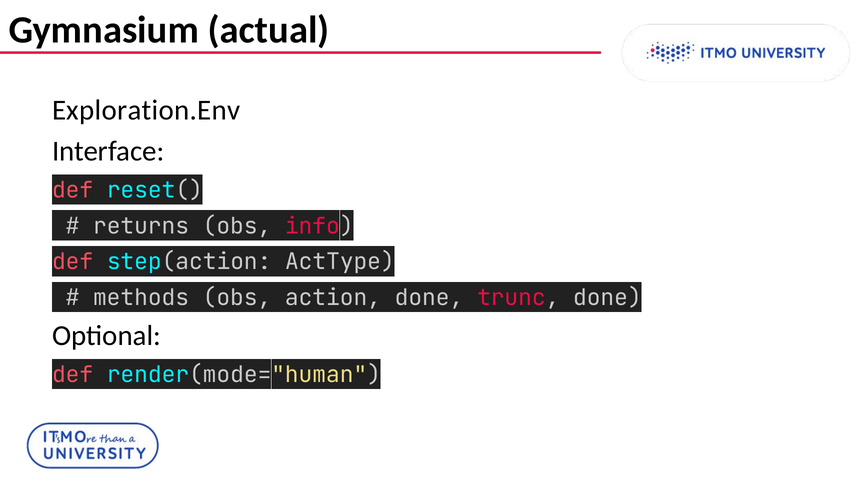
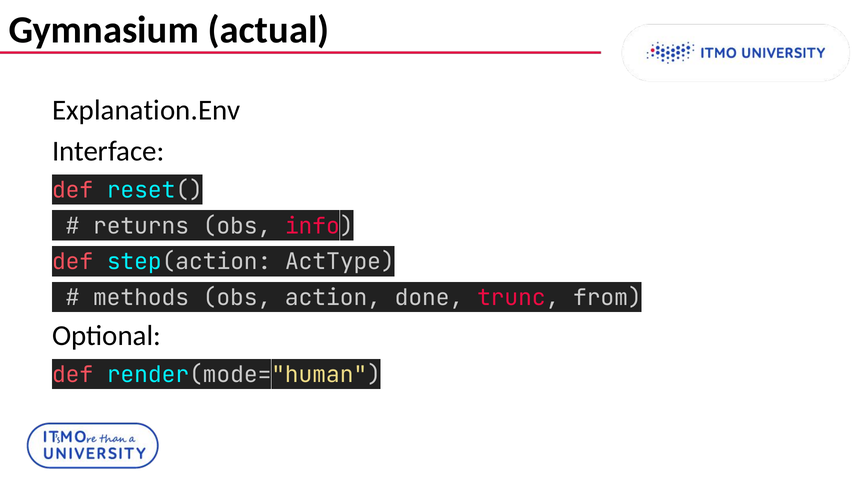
Exploration.Env: Exploration.Env -> Explanation.Env
trunc done: done -> from
